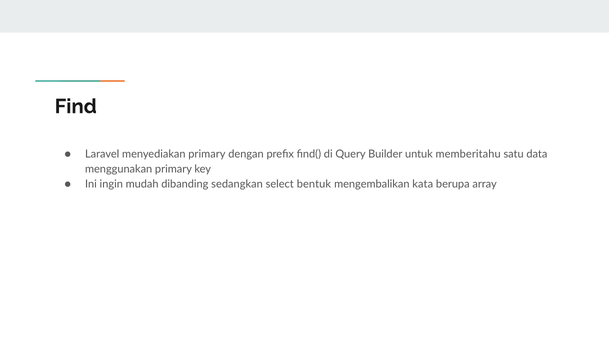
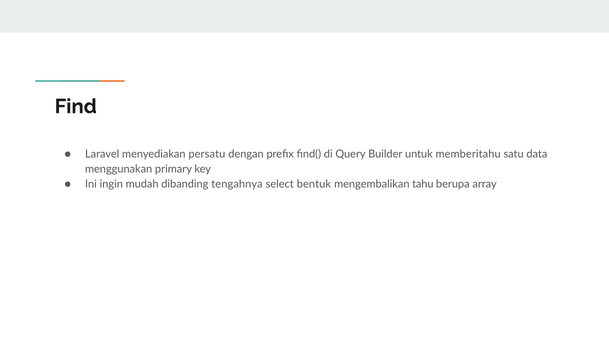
menyediakan primary: primary -> persatu
sedangkan: sedangkan -> tengahnya
kata: kata -> tahu
